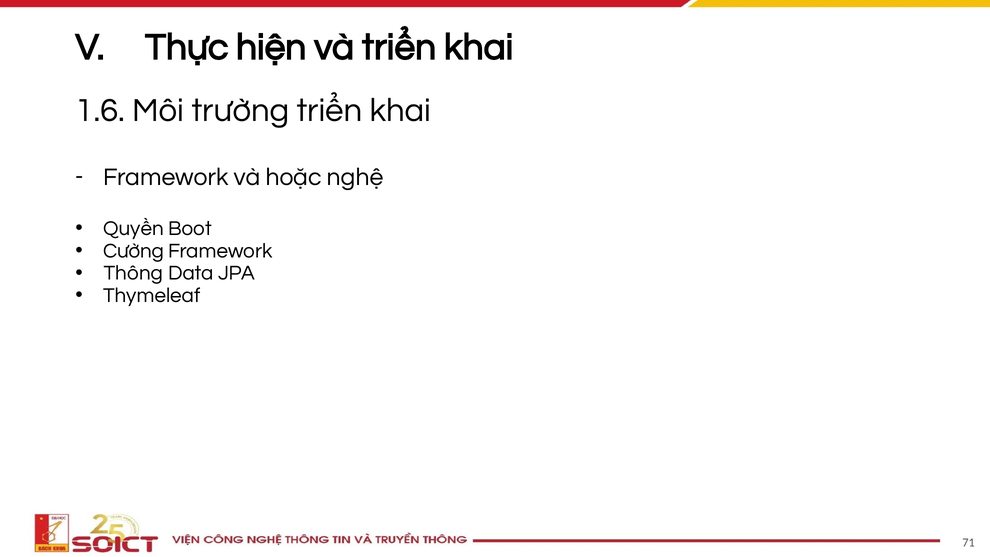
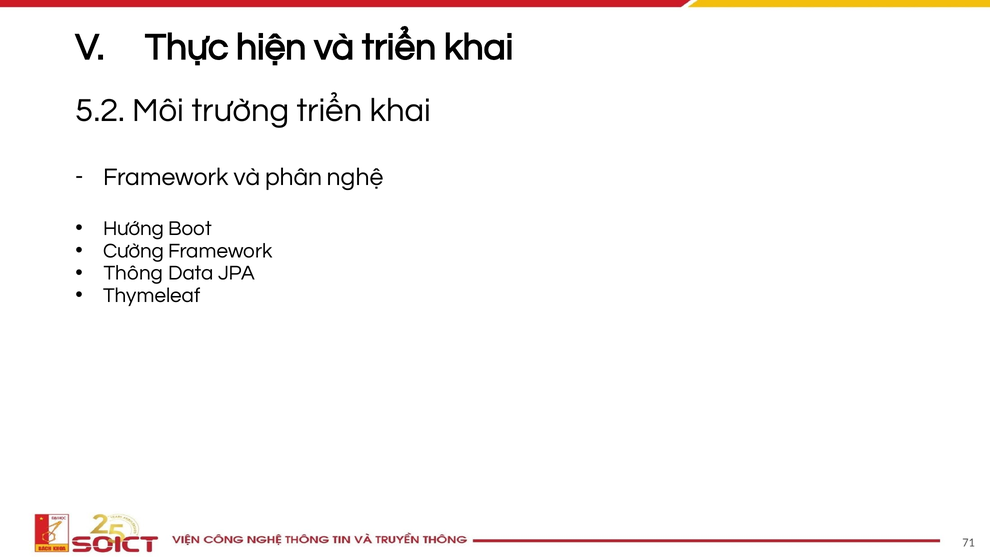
1.6: 1.6 -> 5.2
hoặc: hoặc -> phân
Quyền: Quyền -> Hướng
